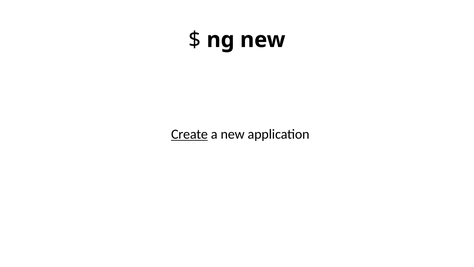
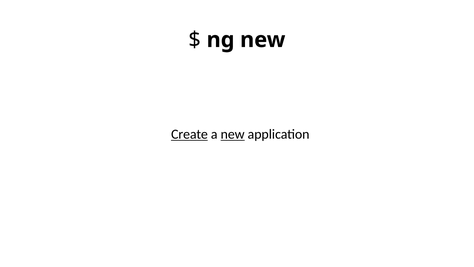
new at (233, 134) underline: none -> present
